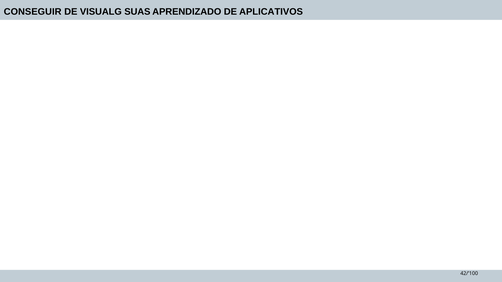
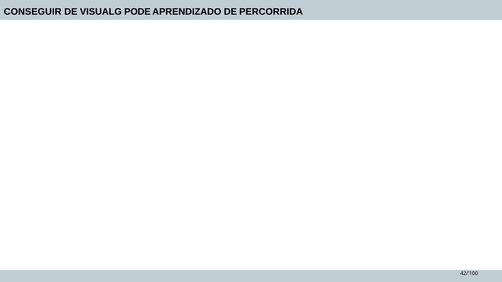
SUAS: SUAS -> PODE
APLICATIVOS: APLICATIVOS -> PERCORRIDA
